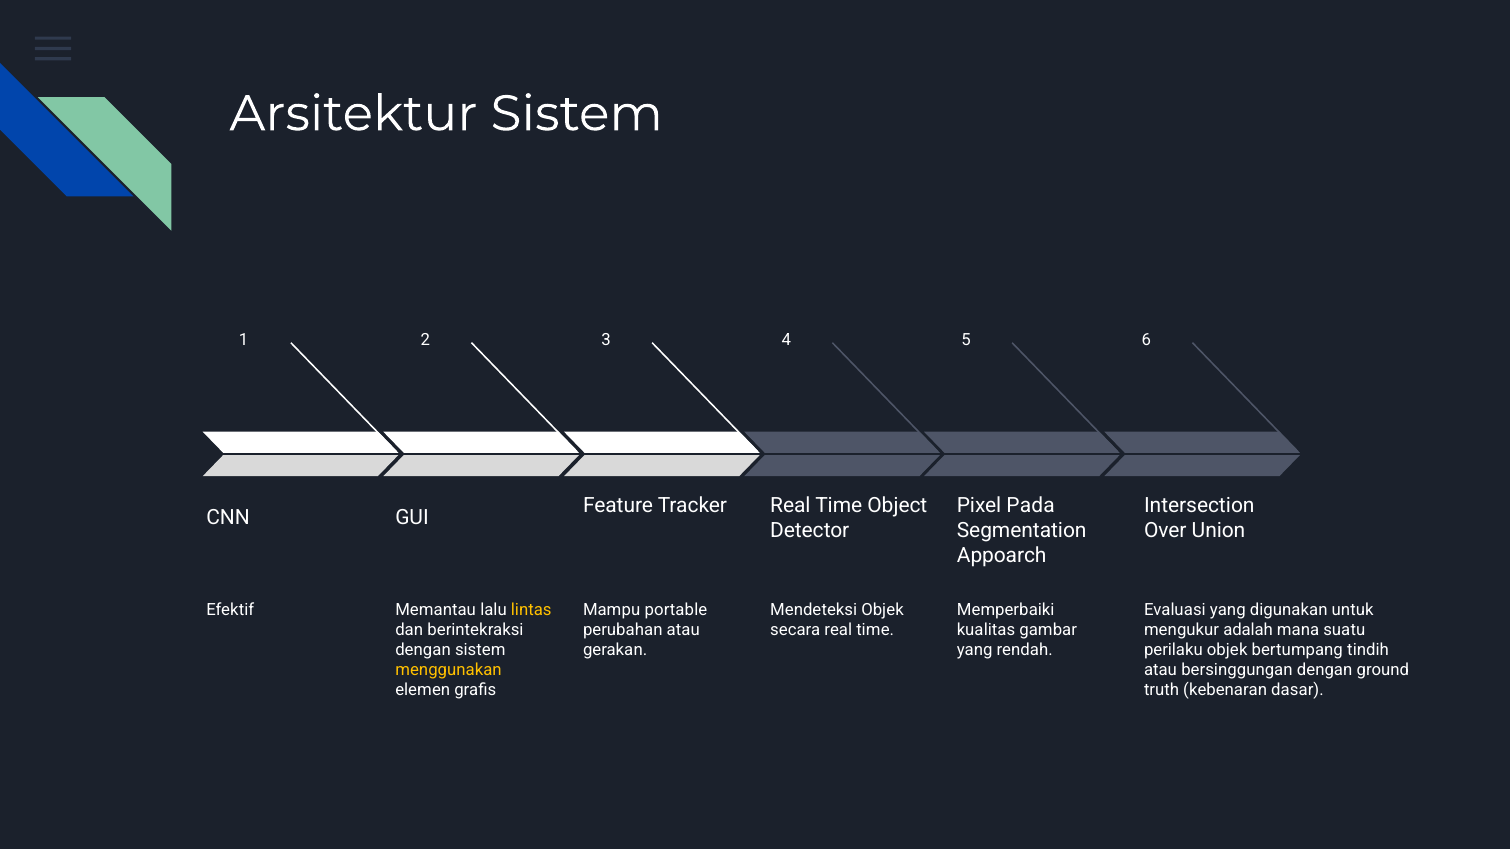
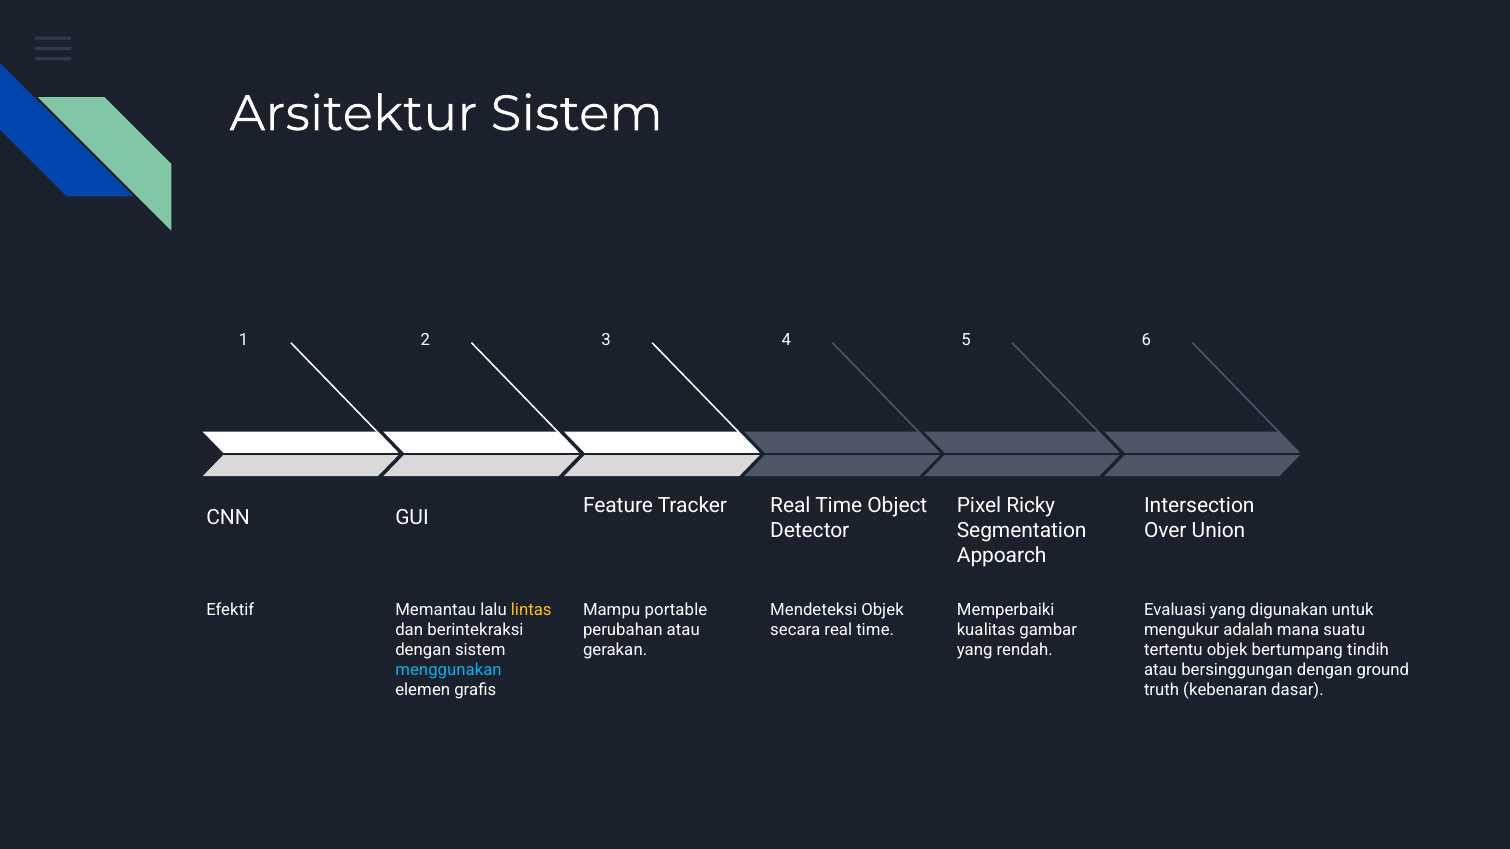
Pada: Pada -> Ricky
perilaku: perilaku -> tertentu
menggunakan colour: yellow -> light blue
